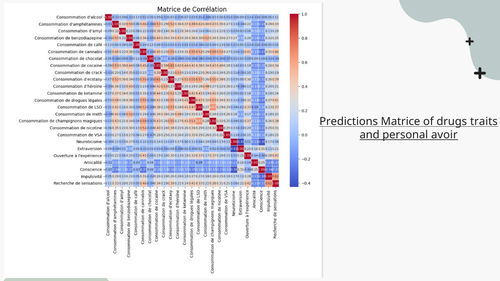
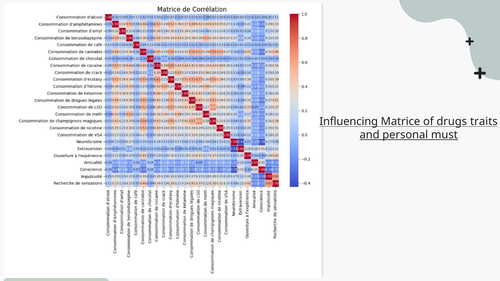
Predictions: Predictions -> Influencing
avoir: avoir -> must
